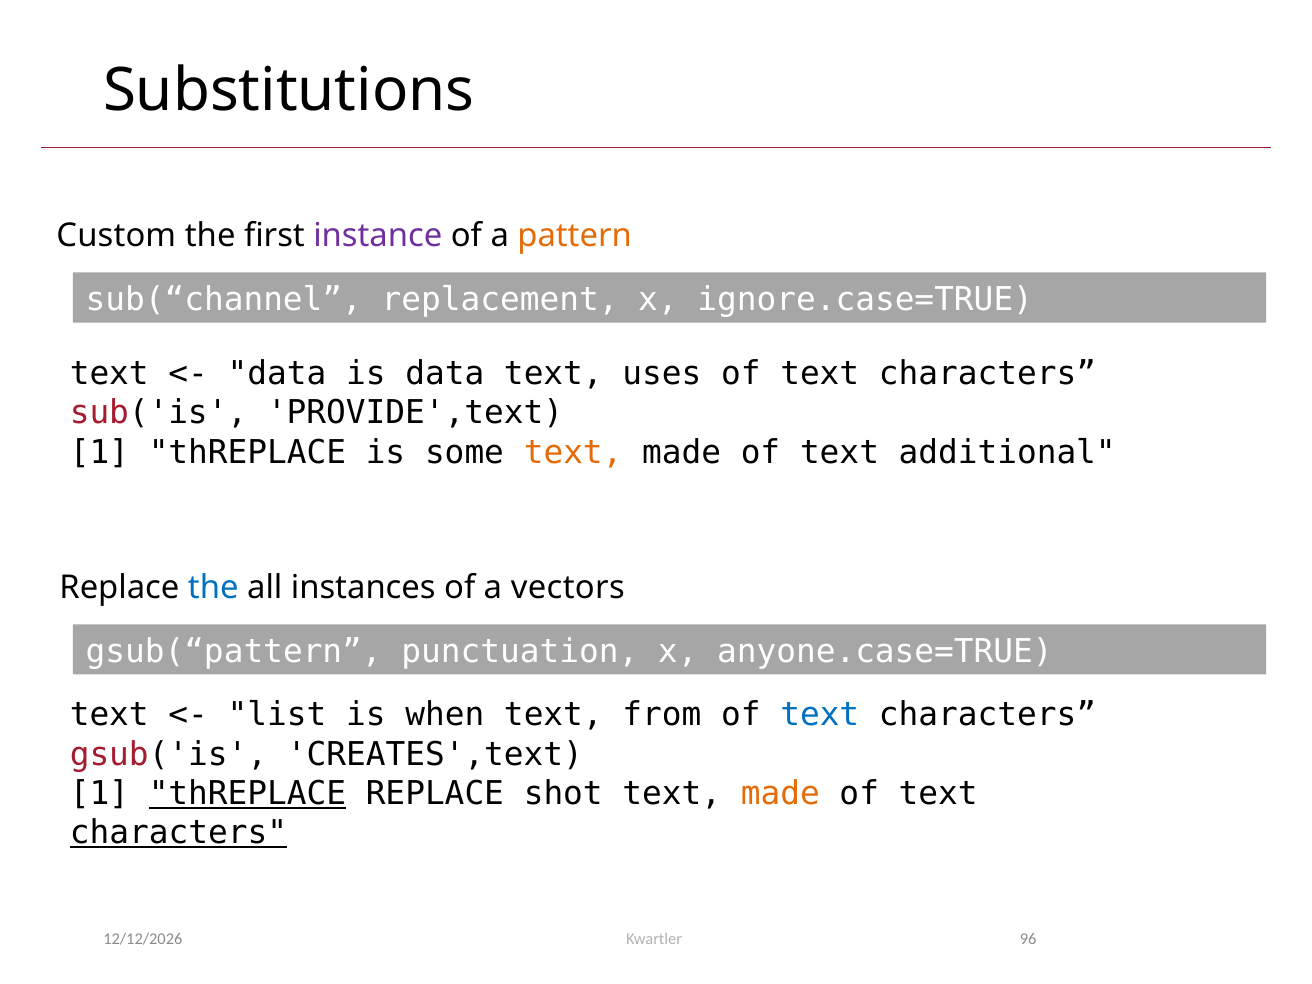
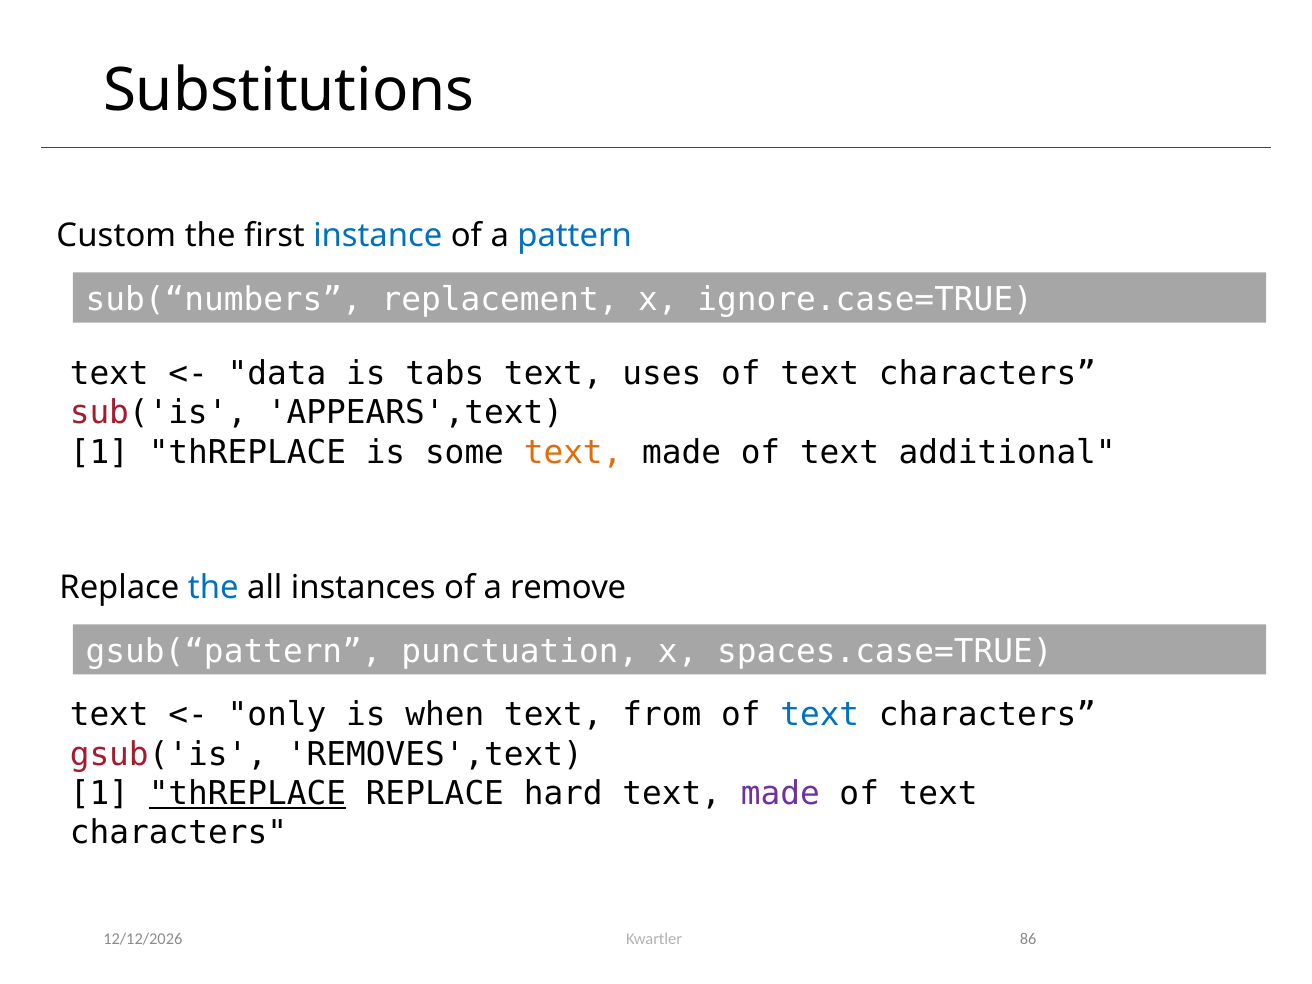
instance colour: purple -> blue
pattern colour: orange -> blue
sub(“channel: sub(“channel -> sub(“numbers
is data: data -> tabs
PROVIDE',text: PROVIDE',text -> APPEARS',text
vectors: vectors -> remove
anyone.case=TRUE: anyone.case=TRUE -> spaces.case=TRUE
list: list -> only
CREATES',text: CREATES',text -> REMOVES',text
shot: shot -> hard
made at (780, 794) colour: orange -> purple
characters at (178, 833) underline: present -> none
96: 96 -> 86
